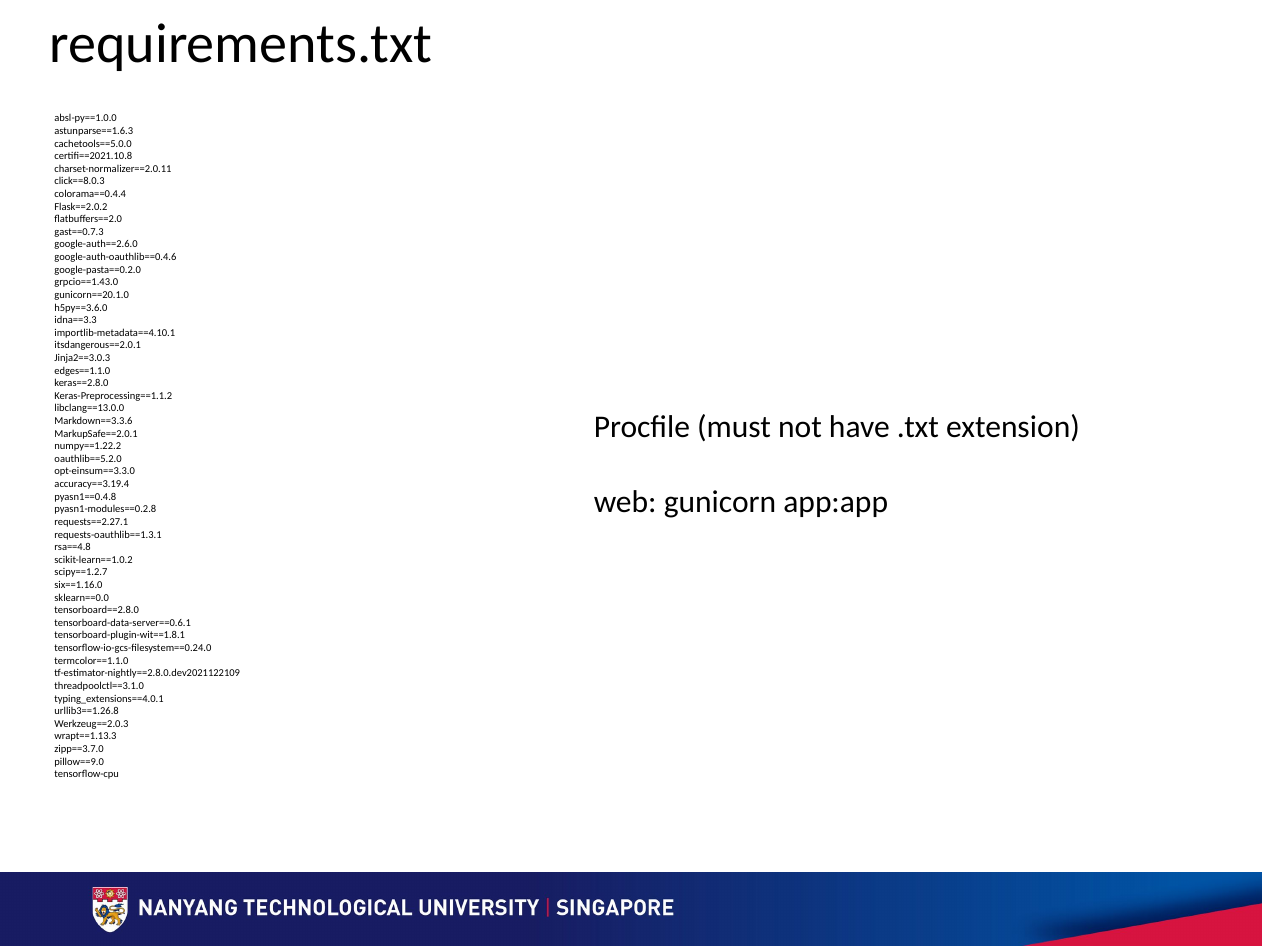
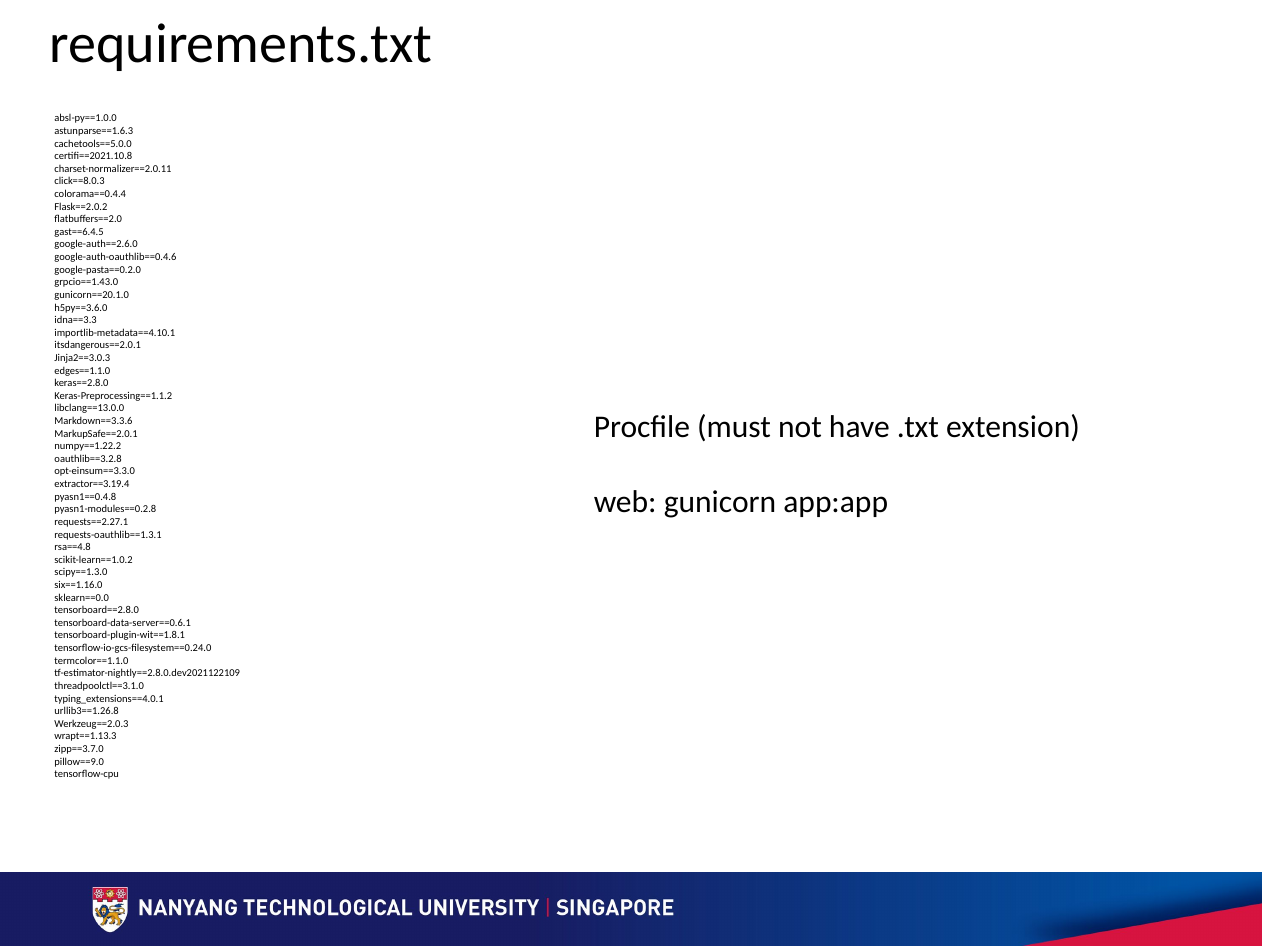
gast==0.7.3: gast==0.7.3 -> gast==6.4.5
oauthlib==5.2.0: oauthlib==5.2.0 -> oauthlib==3.2.8
accuracy==3.19.4: accuracy==3.19.4 -> extractor==3.19.4
scipy==1.2.7: scipy==1.2.7 -> scipy==1.3.0
